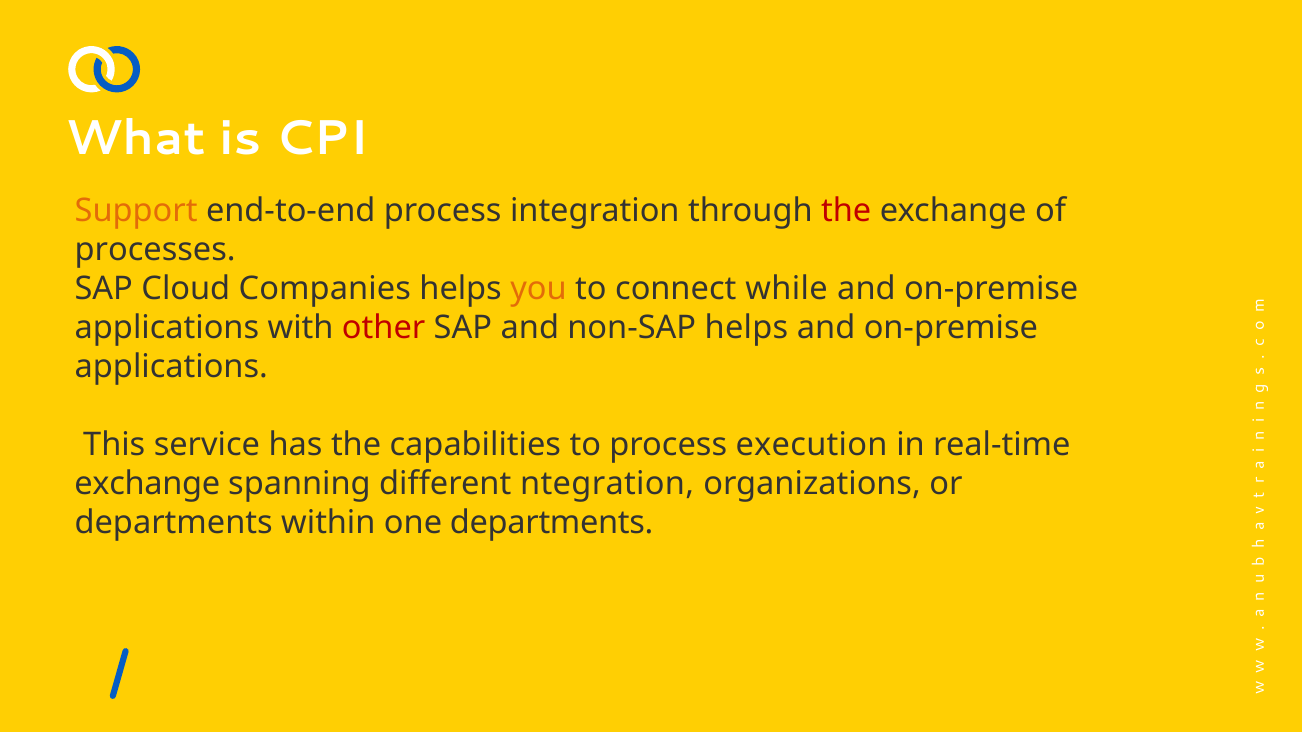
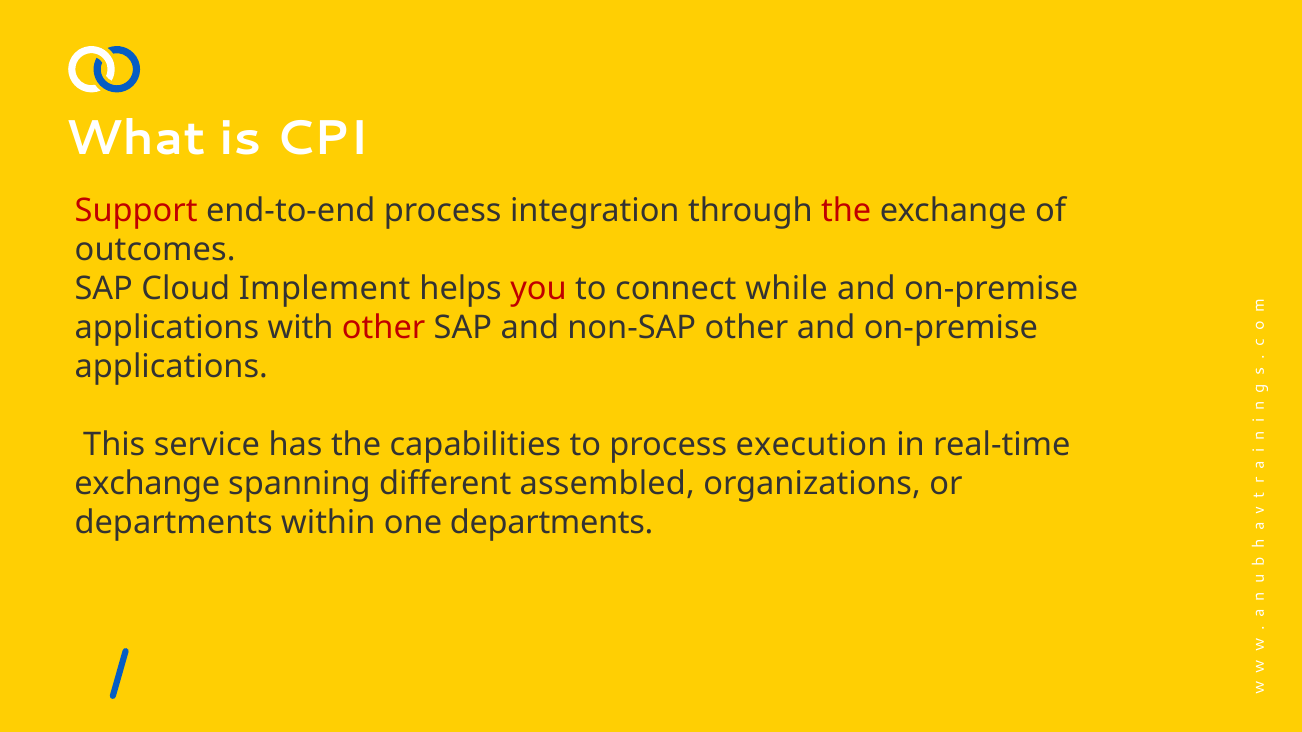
Support colour: orange -> red
processes: processes -> outcomes
Companies: Companies -> Implement
you colour: orange -> red
non-SAP helps: helps -> other
ntegration: ntegration -> assembled
